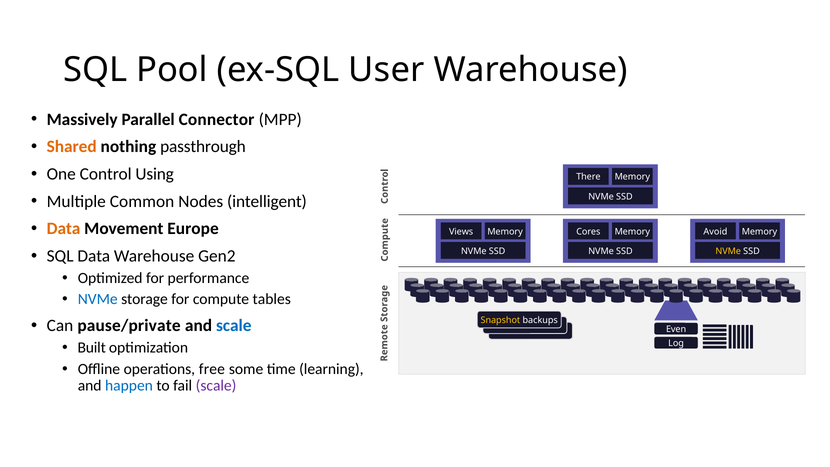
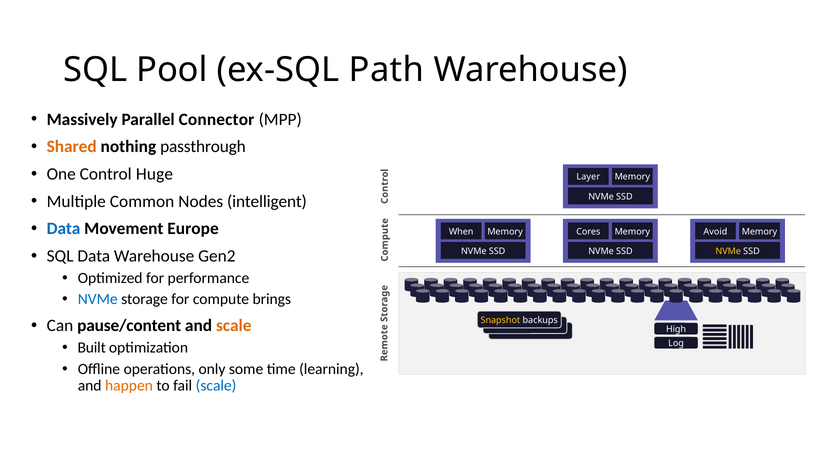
User: User -> Path
Using: Using -> Huge
There: There -> Layer
Data at (64, 229) colour: orange -> blue
Views: Views -> When
tables: tables -> brings
pause/private: pause/private -> pause/content
scale at (234, 326) colour: blue -> orange
Even: Even -> High
free: free -> only
happen colour: blue -> orange
scale at (216, 386) colour: purple -> blue
